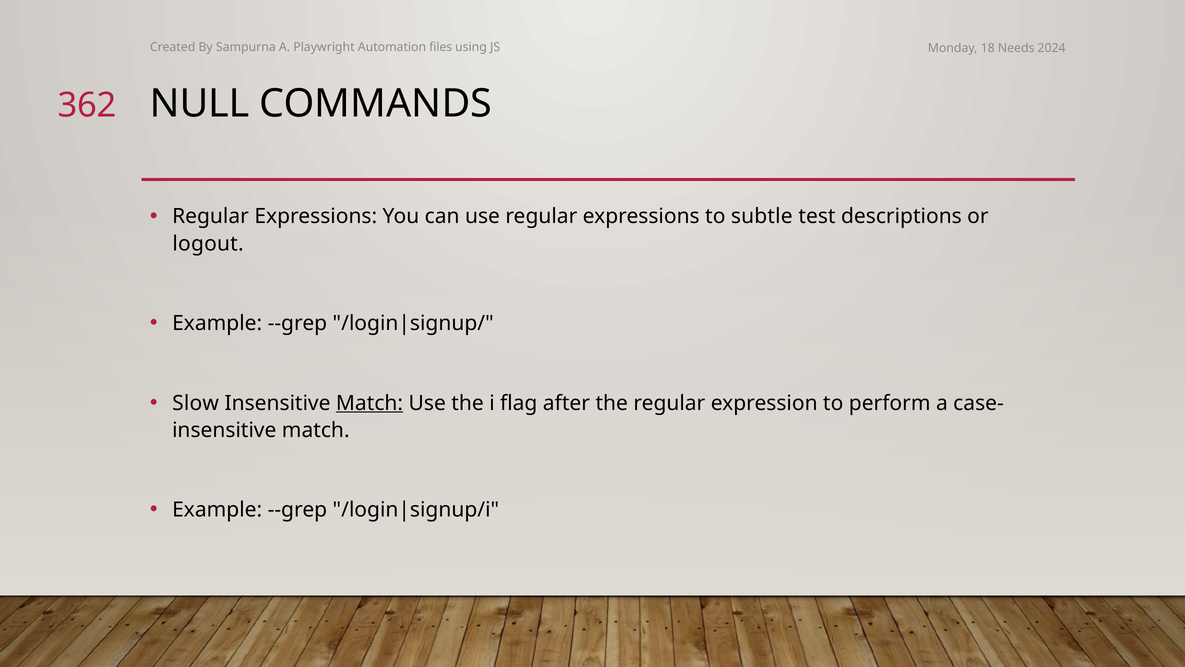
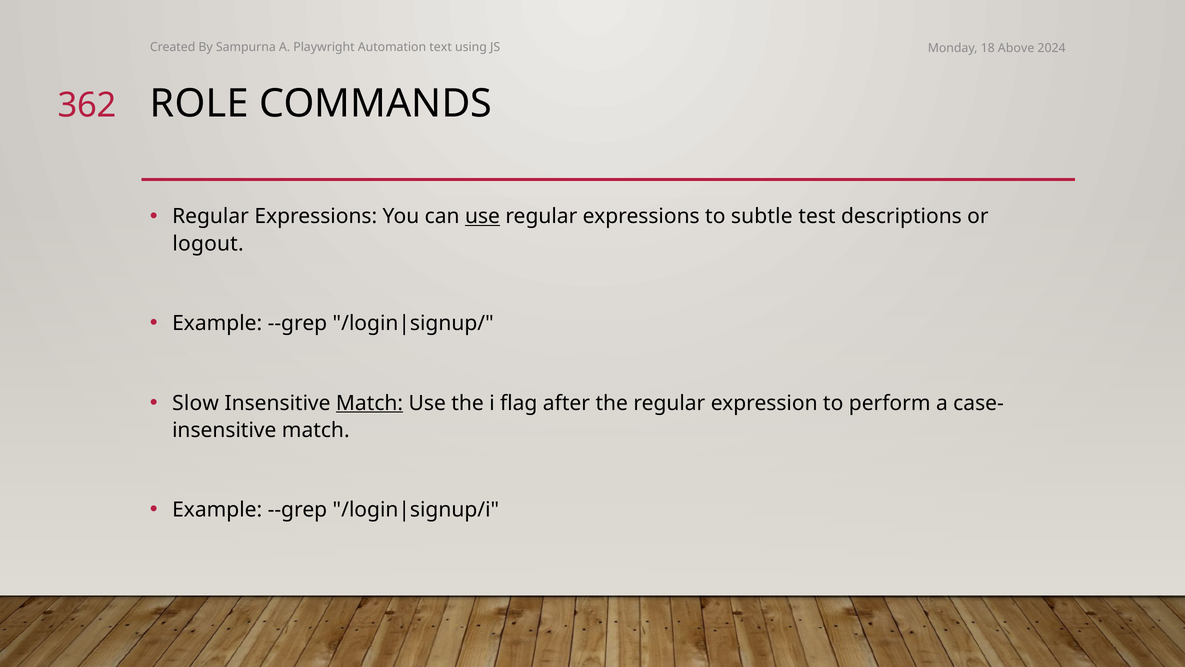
files: files -> text
Needs: Needs -> Above
NULL: NULL -> ROLE
use at (482, 216) underline: none -> present
